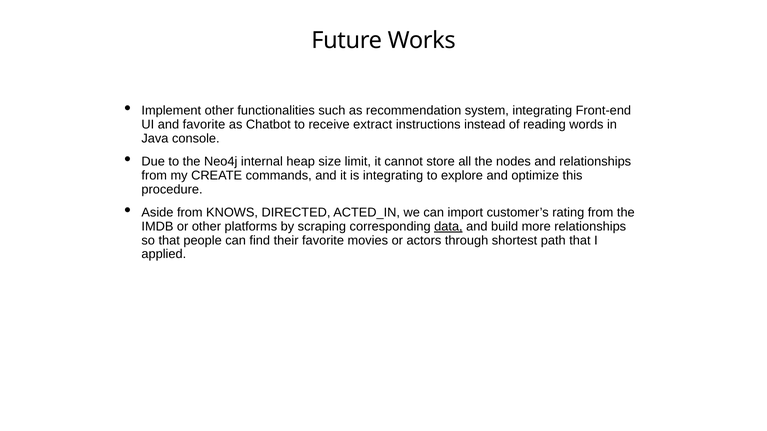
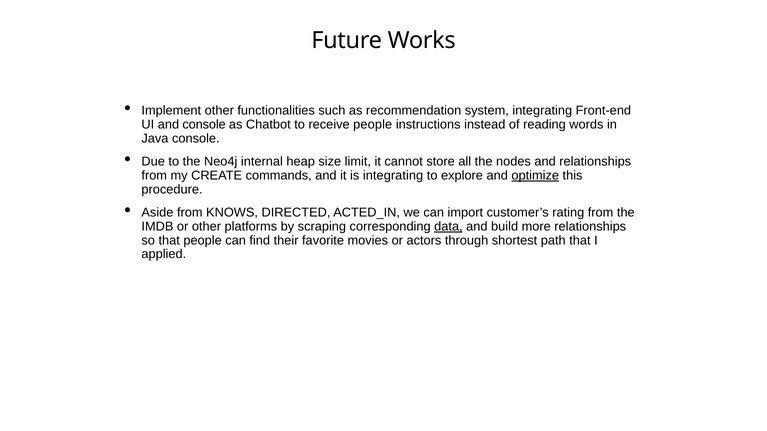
and favorite: favorite -> console
receive extract: extract -> people
optimize underline: none -> present
